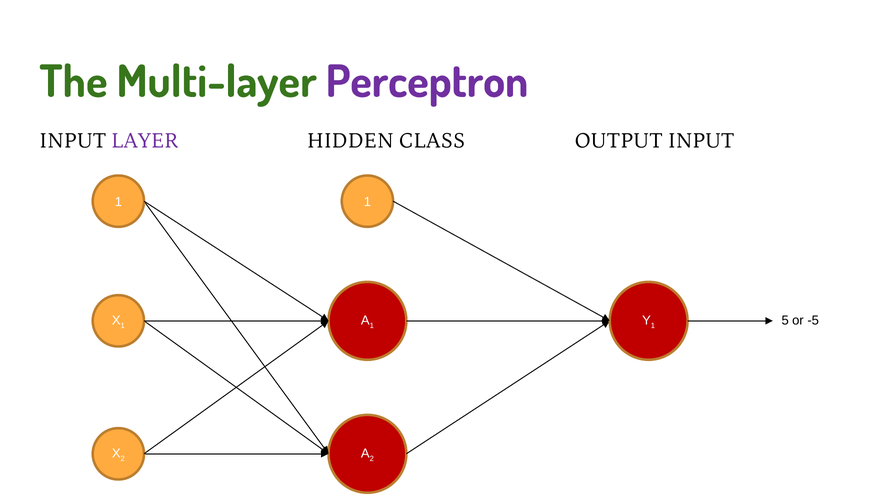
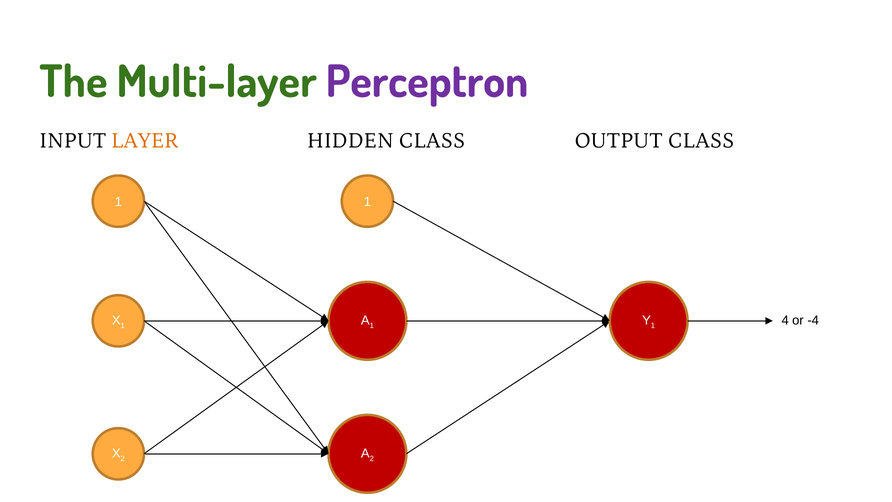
LAYER colour: purple -> orange
OUTPUT INPUT: INPUT -> CLASS
5: 5 -> 4
-5: -5 -> -4
